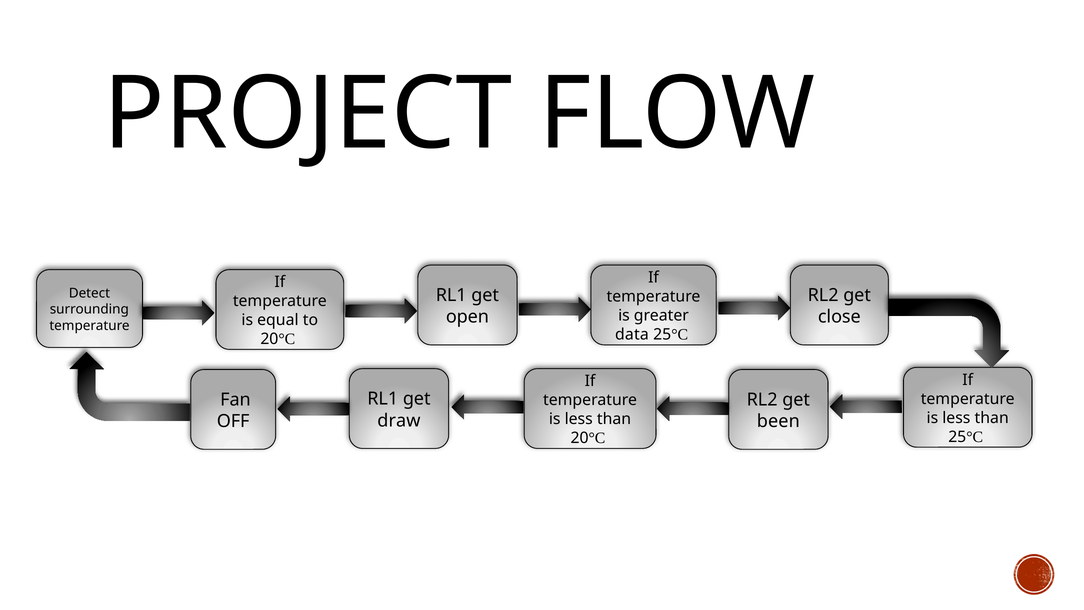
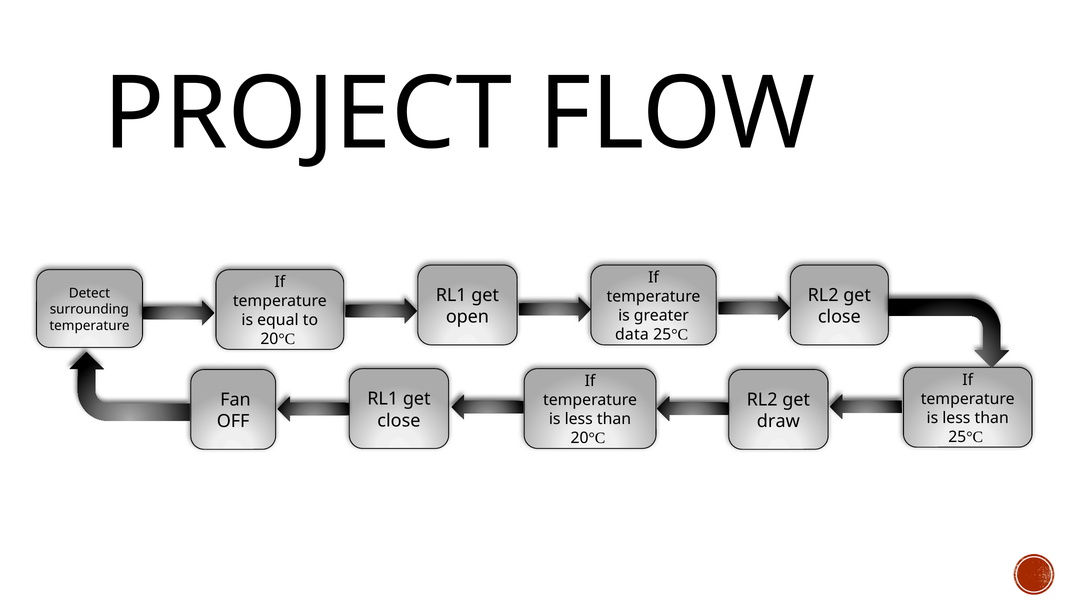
draw at (399, 420): draw -> close
been: been -> draw
